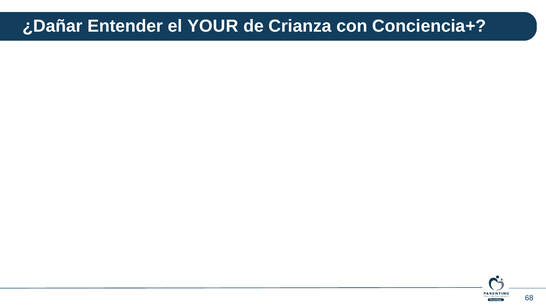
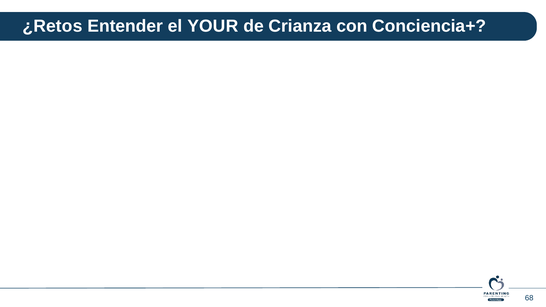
¿Dañar: ¿Dañar -> ¿Retos
